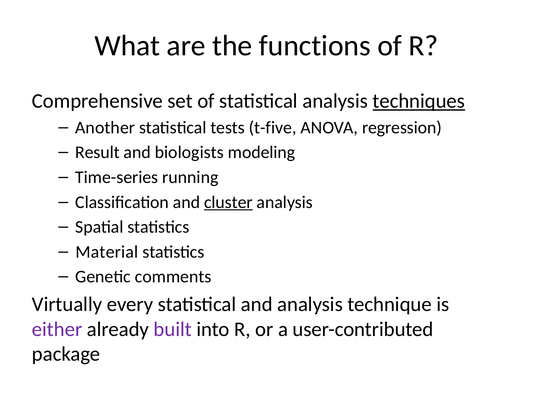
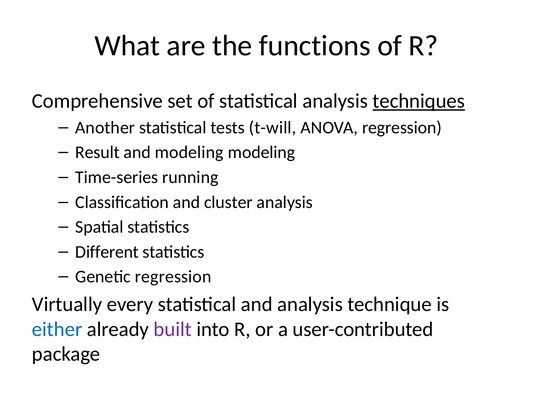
t-five: t-five -> t-will
and biologists: biologists -> modeling
cluster underline: present -> none
Material: Material -> Different
Genetic comments: comments -> regression
either colour: purple -> blue
